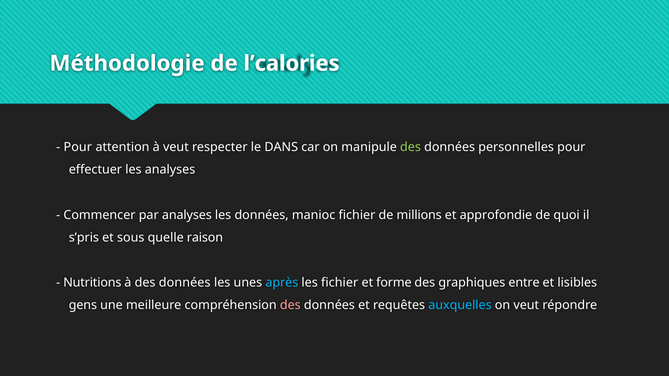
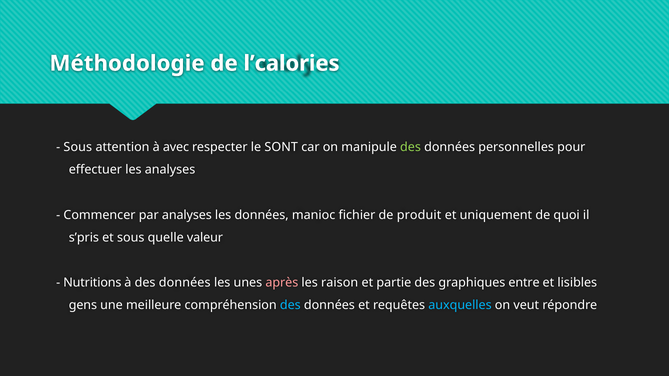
Pour at (78, 147): Pour -> Sous
à veut: veut -> avec
DANS: DANS -> SONT
millions: millions -> produit
approfondie: approfondie -> uniquement
raison: raison -> valeur
après colour: light blue -> pink
les fichier: fichier -> raison
forme: forme -> partie
des at (290, 305) colour: pink -> light blue
